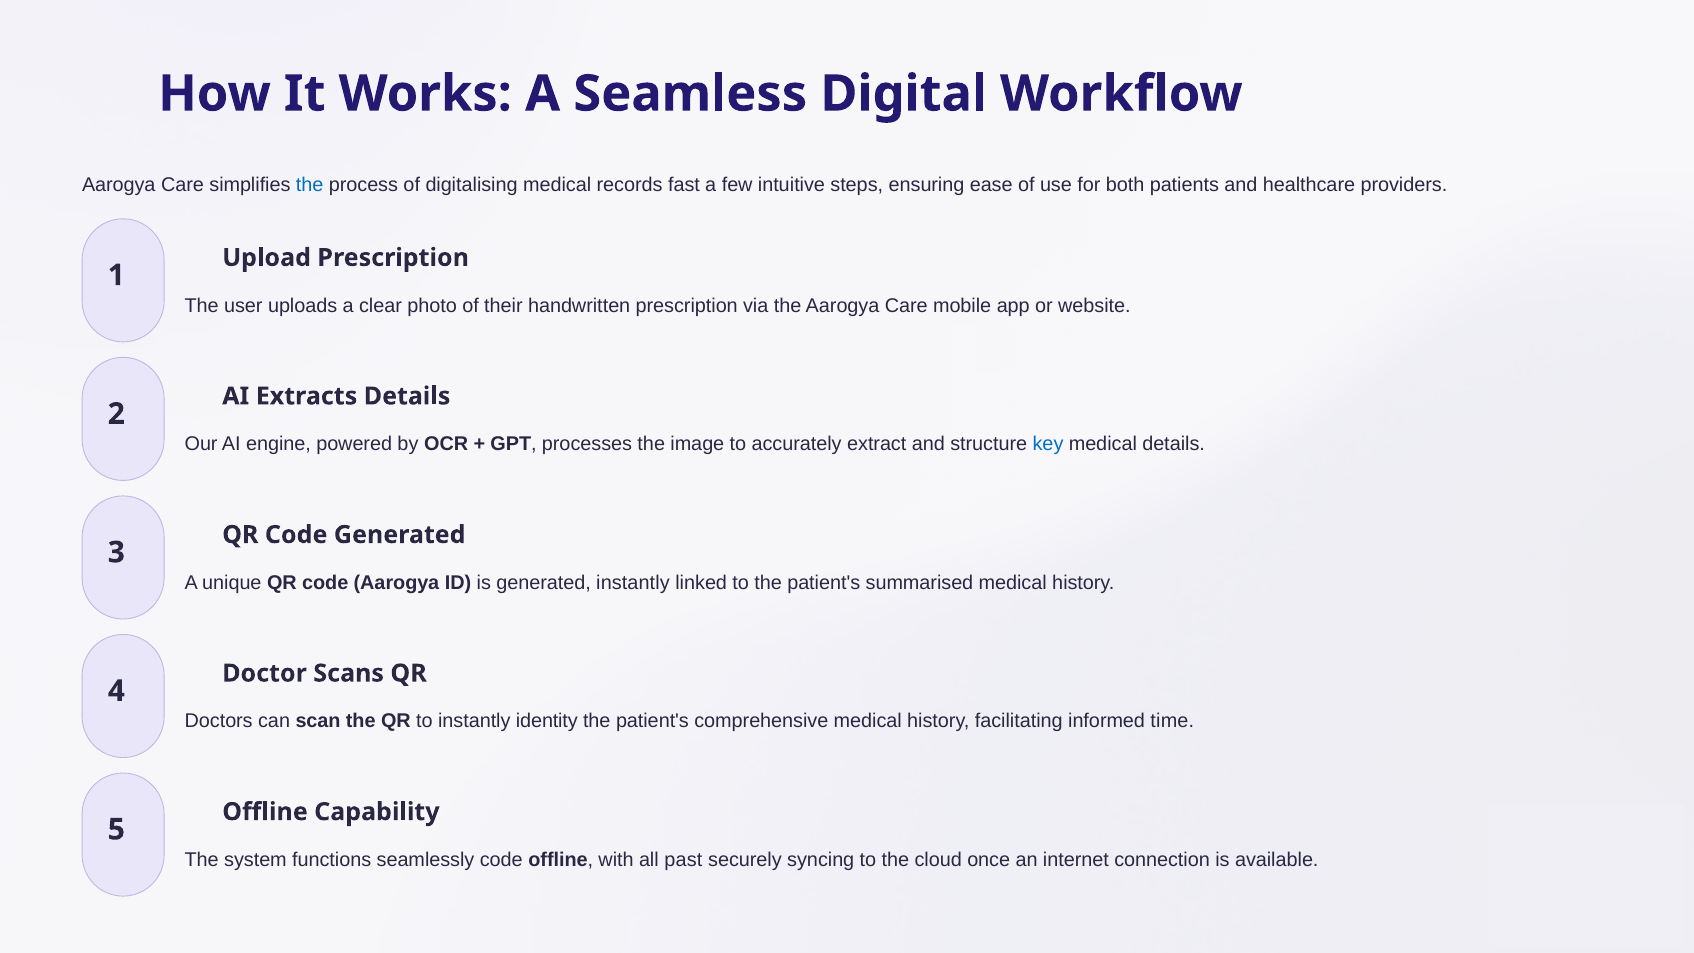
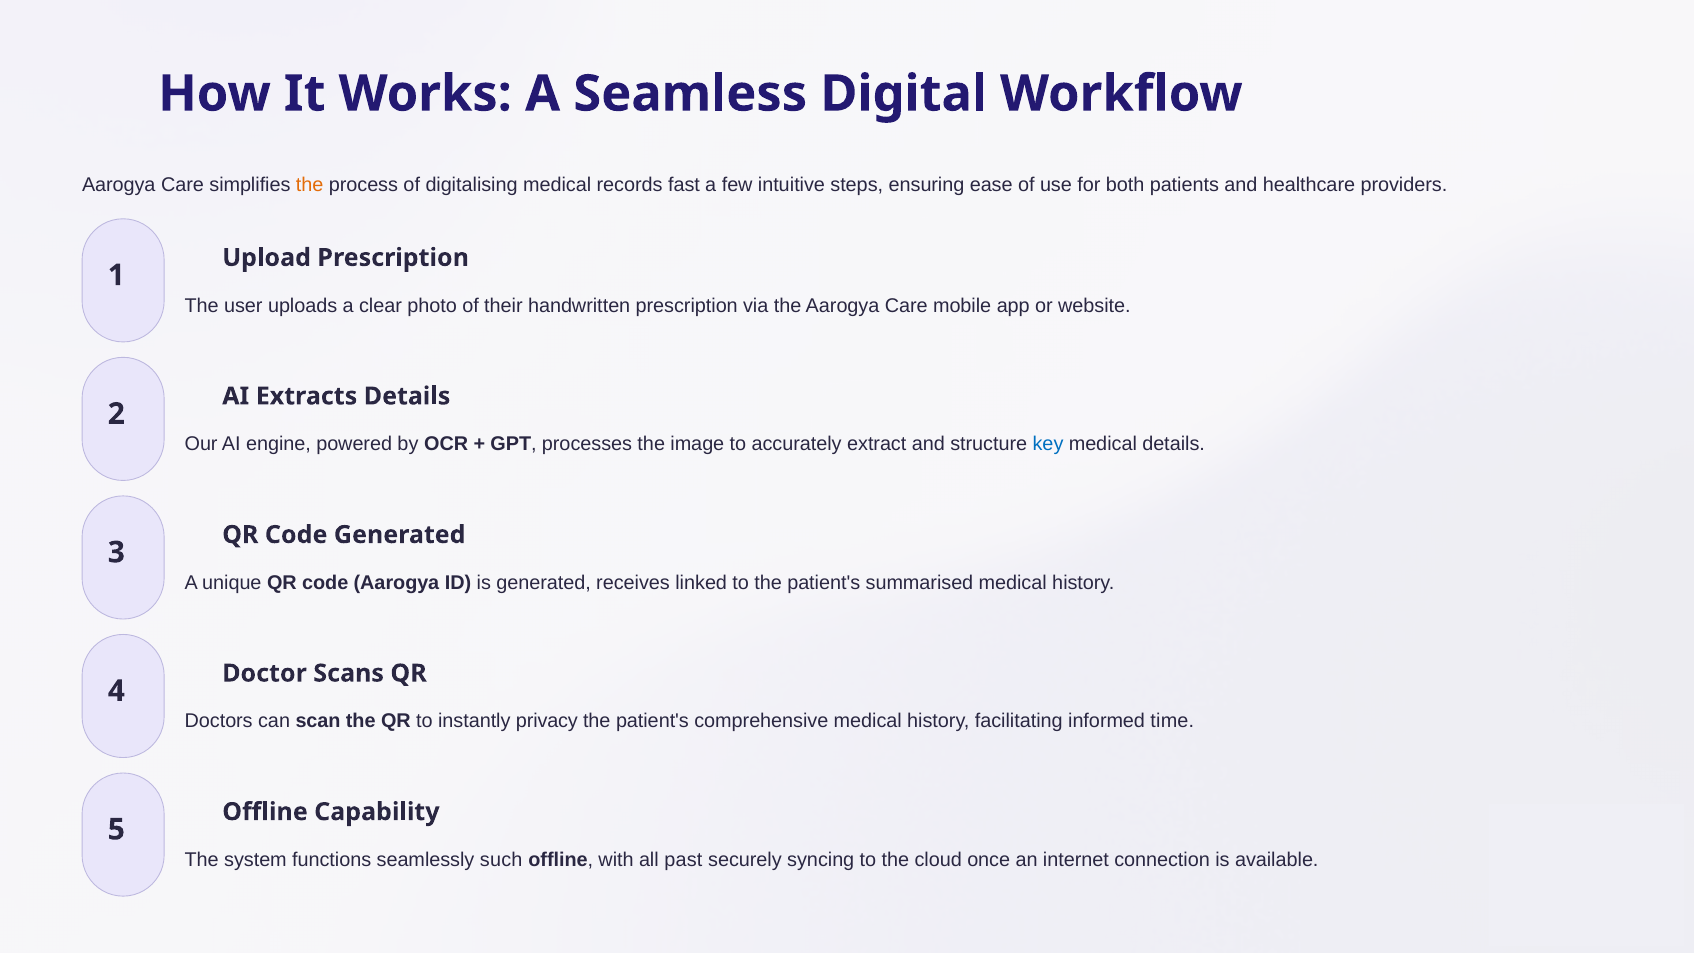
the at (310, 185) colour: blue -> orange
generated instantly: instantly -> receives
identity: identity -> privacy
seamlessly code: code -> such
